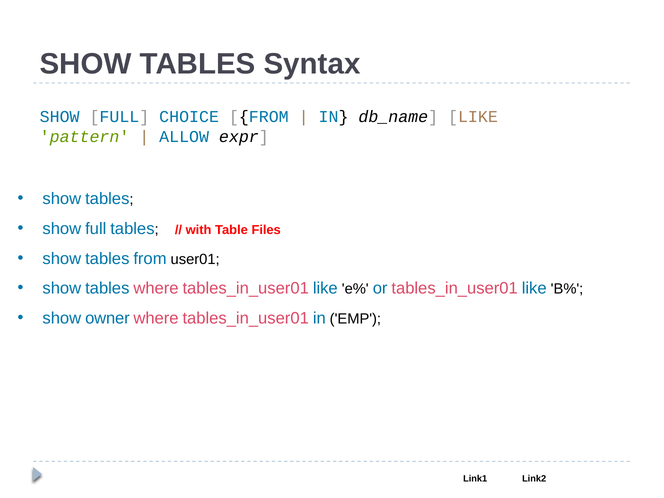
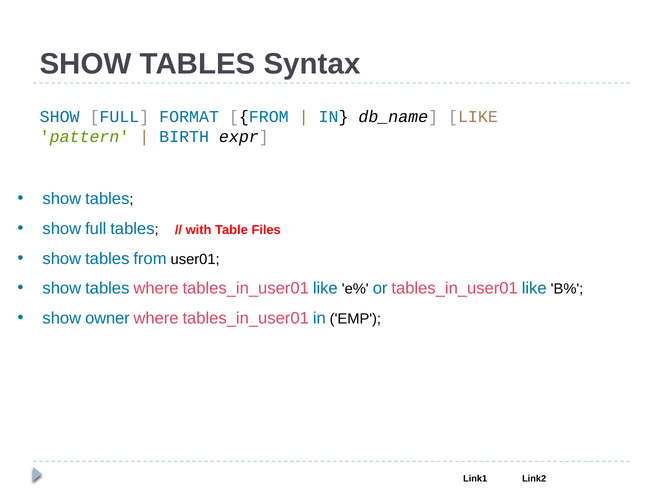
CHOICE: CHOICE -> FORMAT
ALLOW: ALLOW -> BIRTH
